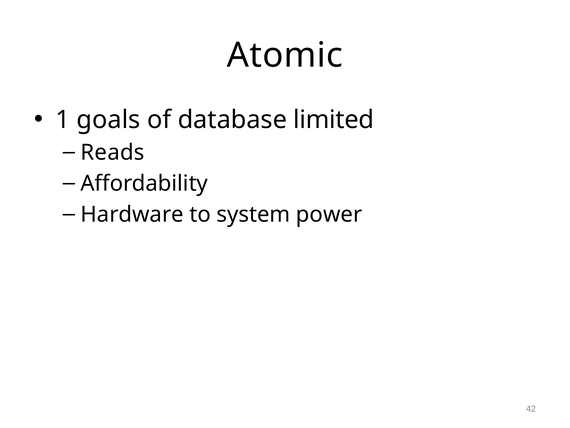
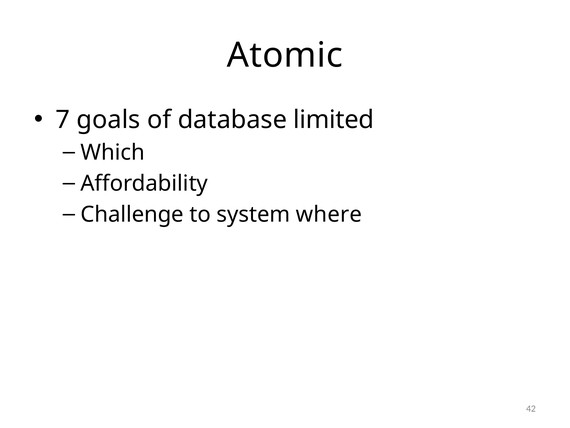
1: 1 -> 7
Reads: Reads -> Which
Hardware: Hardware -> Challenge
power: power -> where
